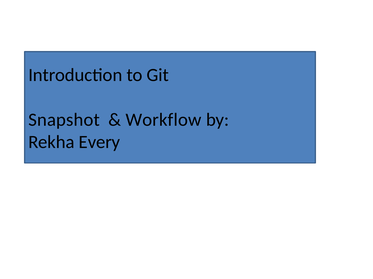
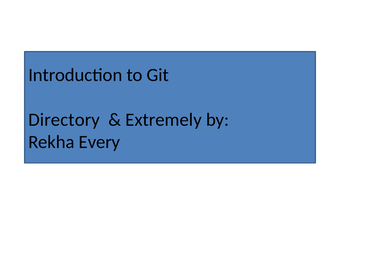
Snapshot: Snapshot -> Directory
Workflow: Workflow -> Extremely
